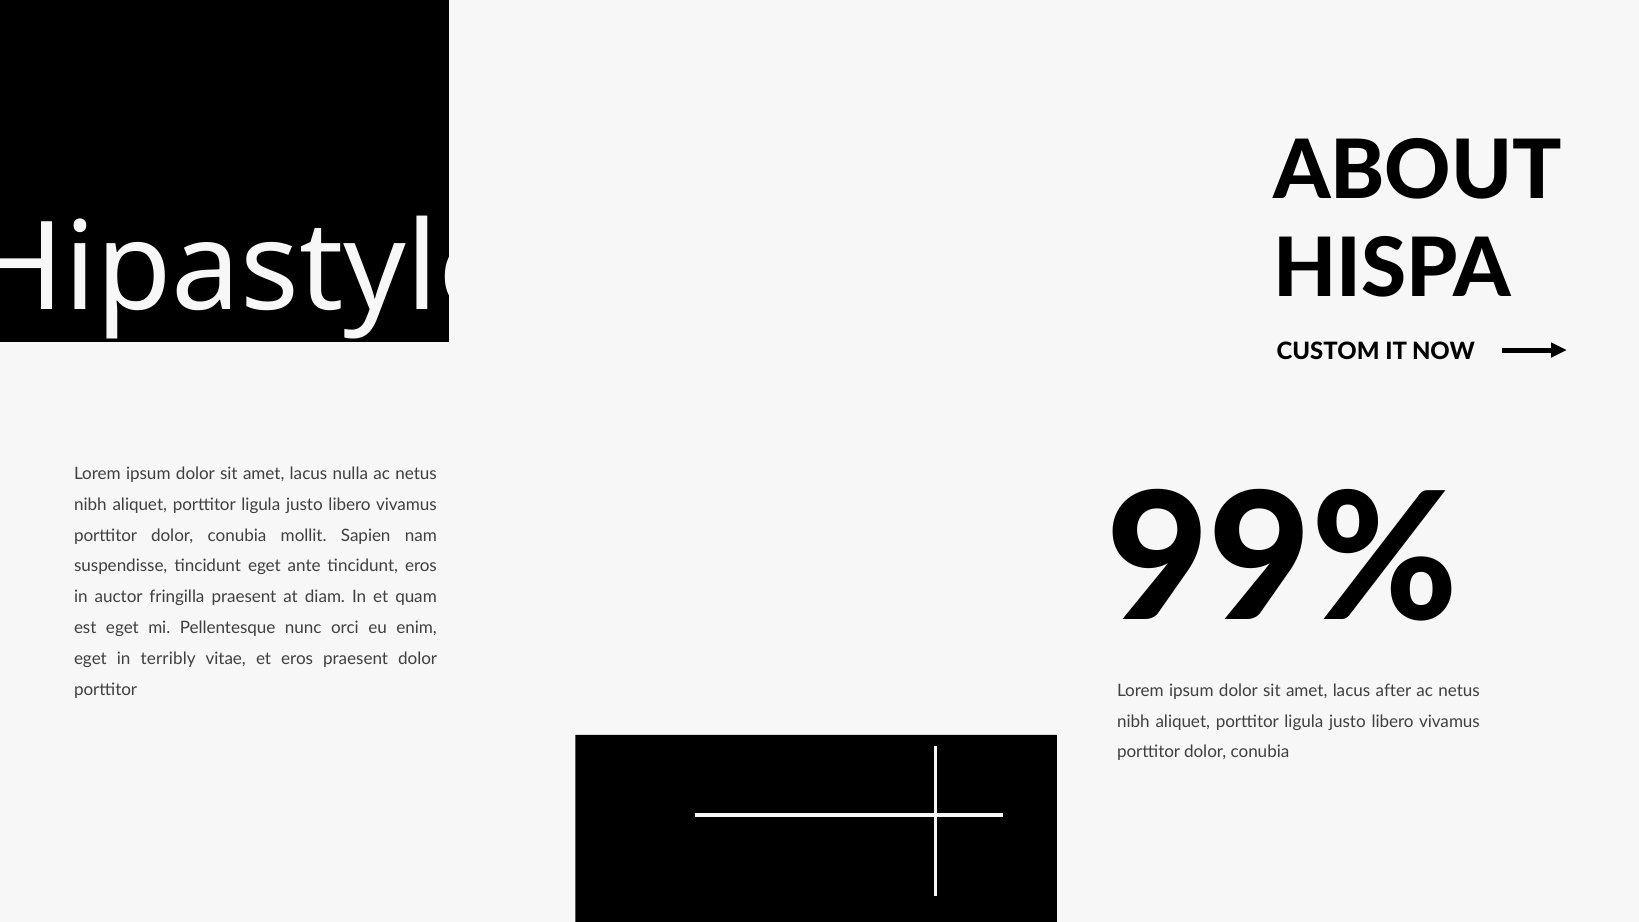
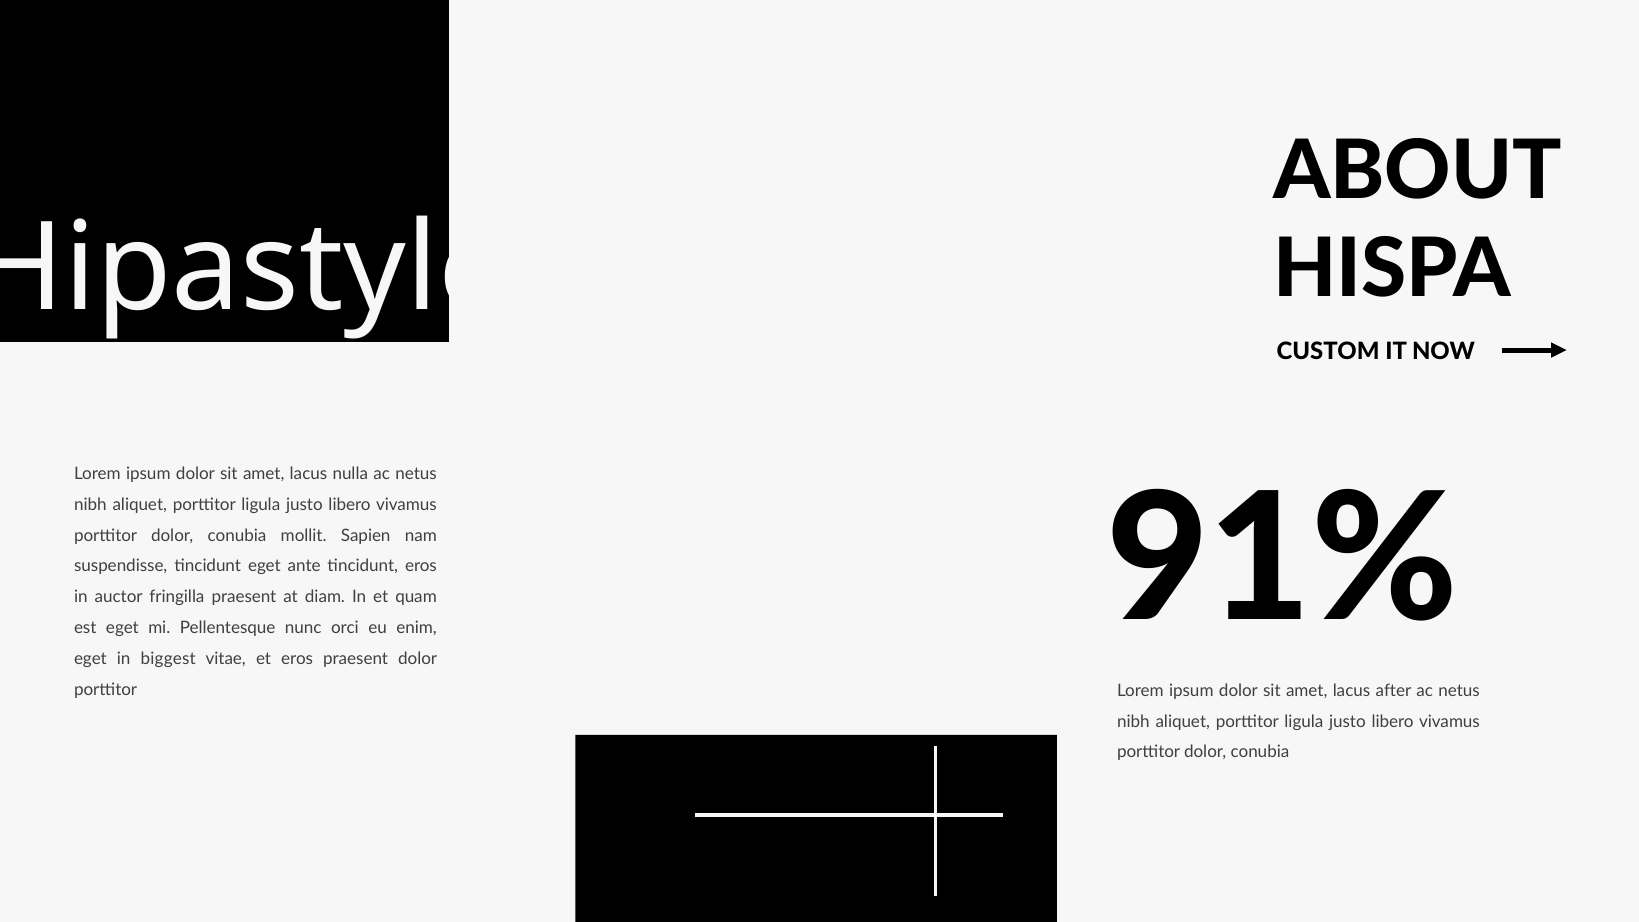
99%: 99% -> 91%
terribly: terribly -> biggest
